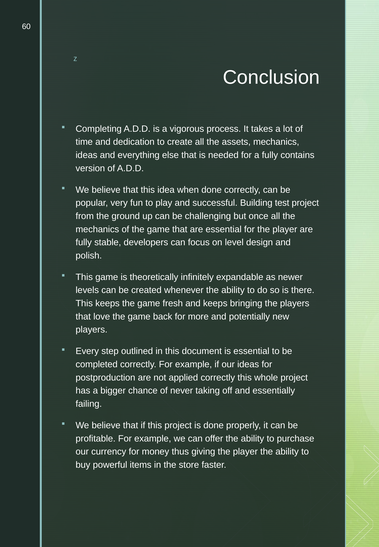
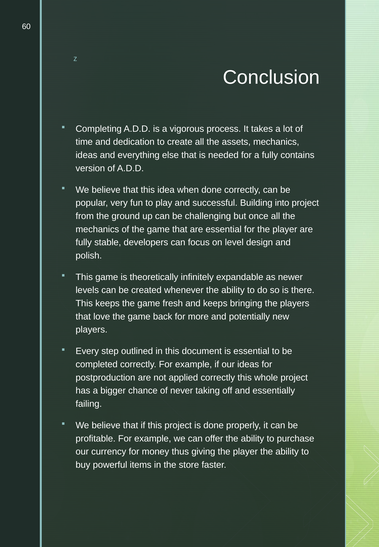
test: test -> into
